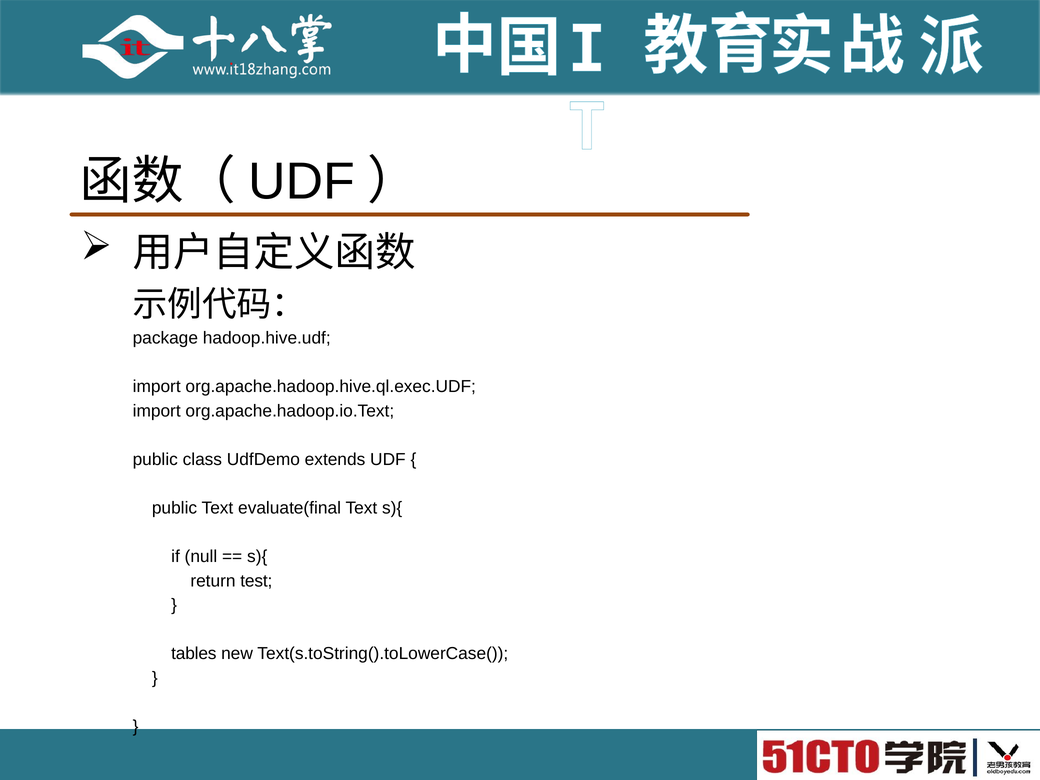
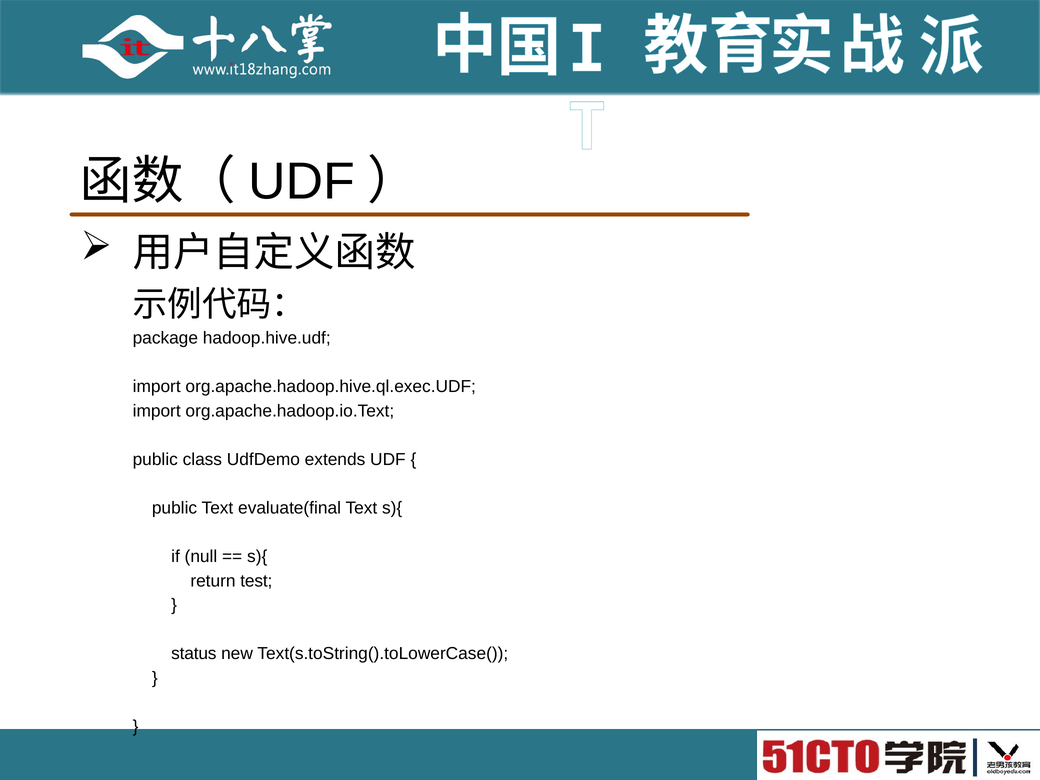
tables: tables -> status
